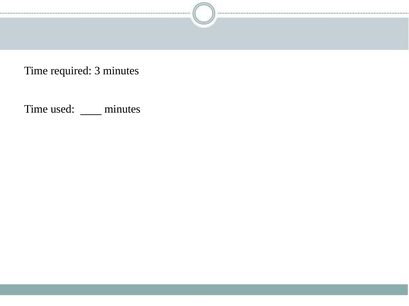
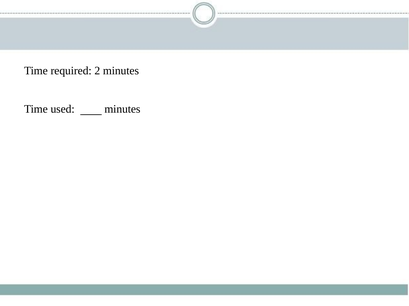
3: 3 -> 2
